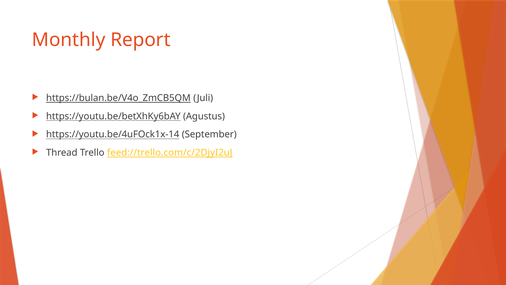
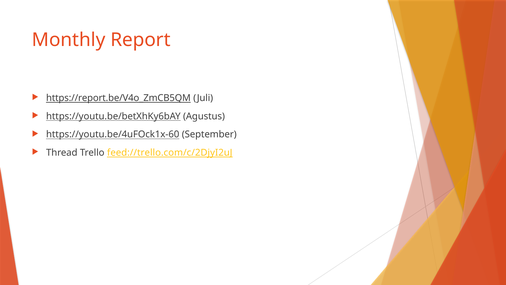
https://bulan.be/V4o_ZmCB5QM: https://bulan.be/V4o_ZmCB5QM -> https://report.be/V4o_ZmCB5QM
https://youtu.be/4uFOck1x-14: https://youtu.be/4uFOck1x-14 -> https://youtu.be/4uFOck1x-60
